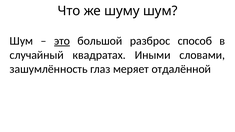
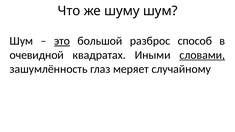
случайный: случайный -> очевидной
словами underline: none -> present
отдалённой: отдалённой -> случайному
